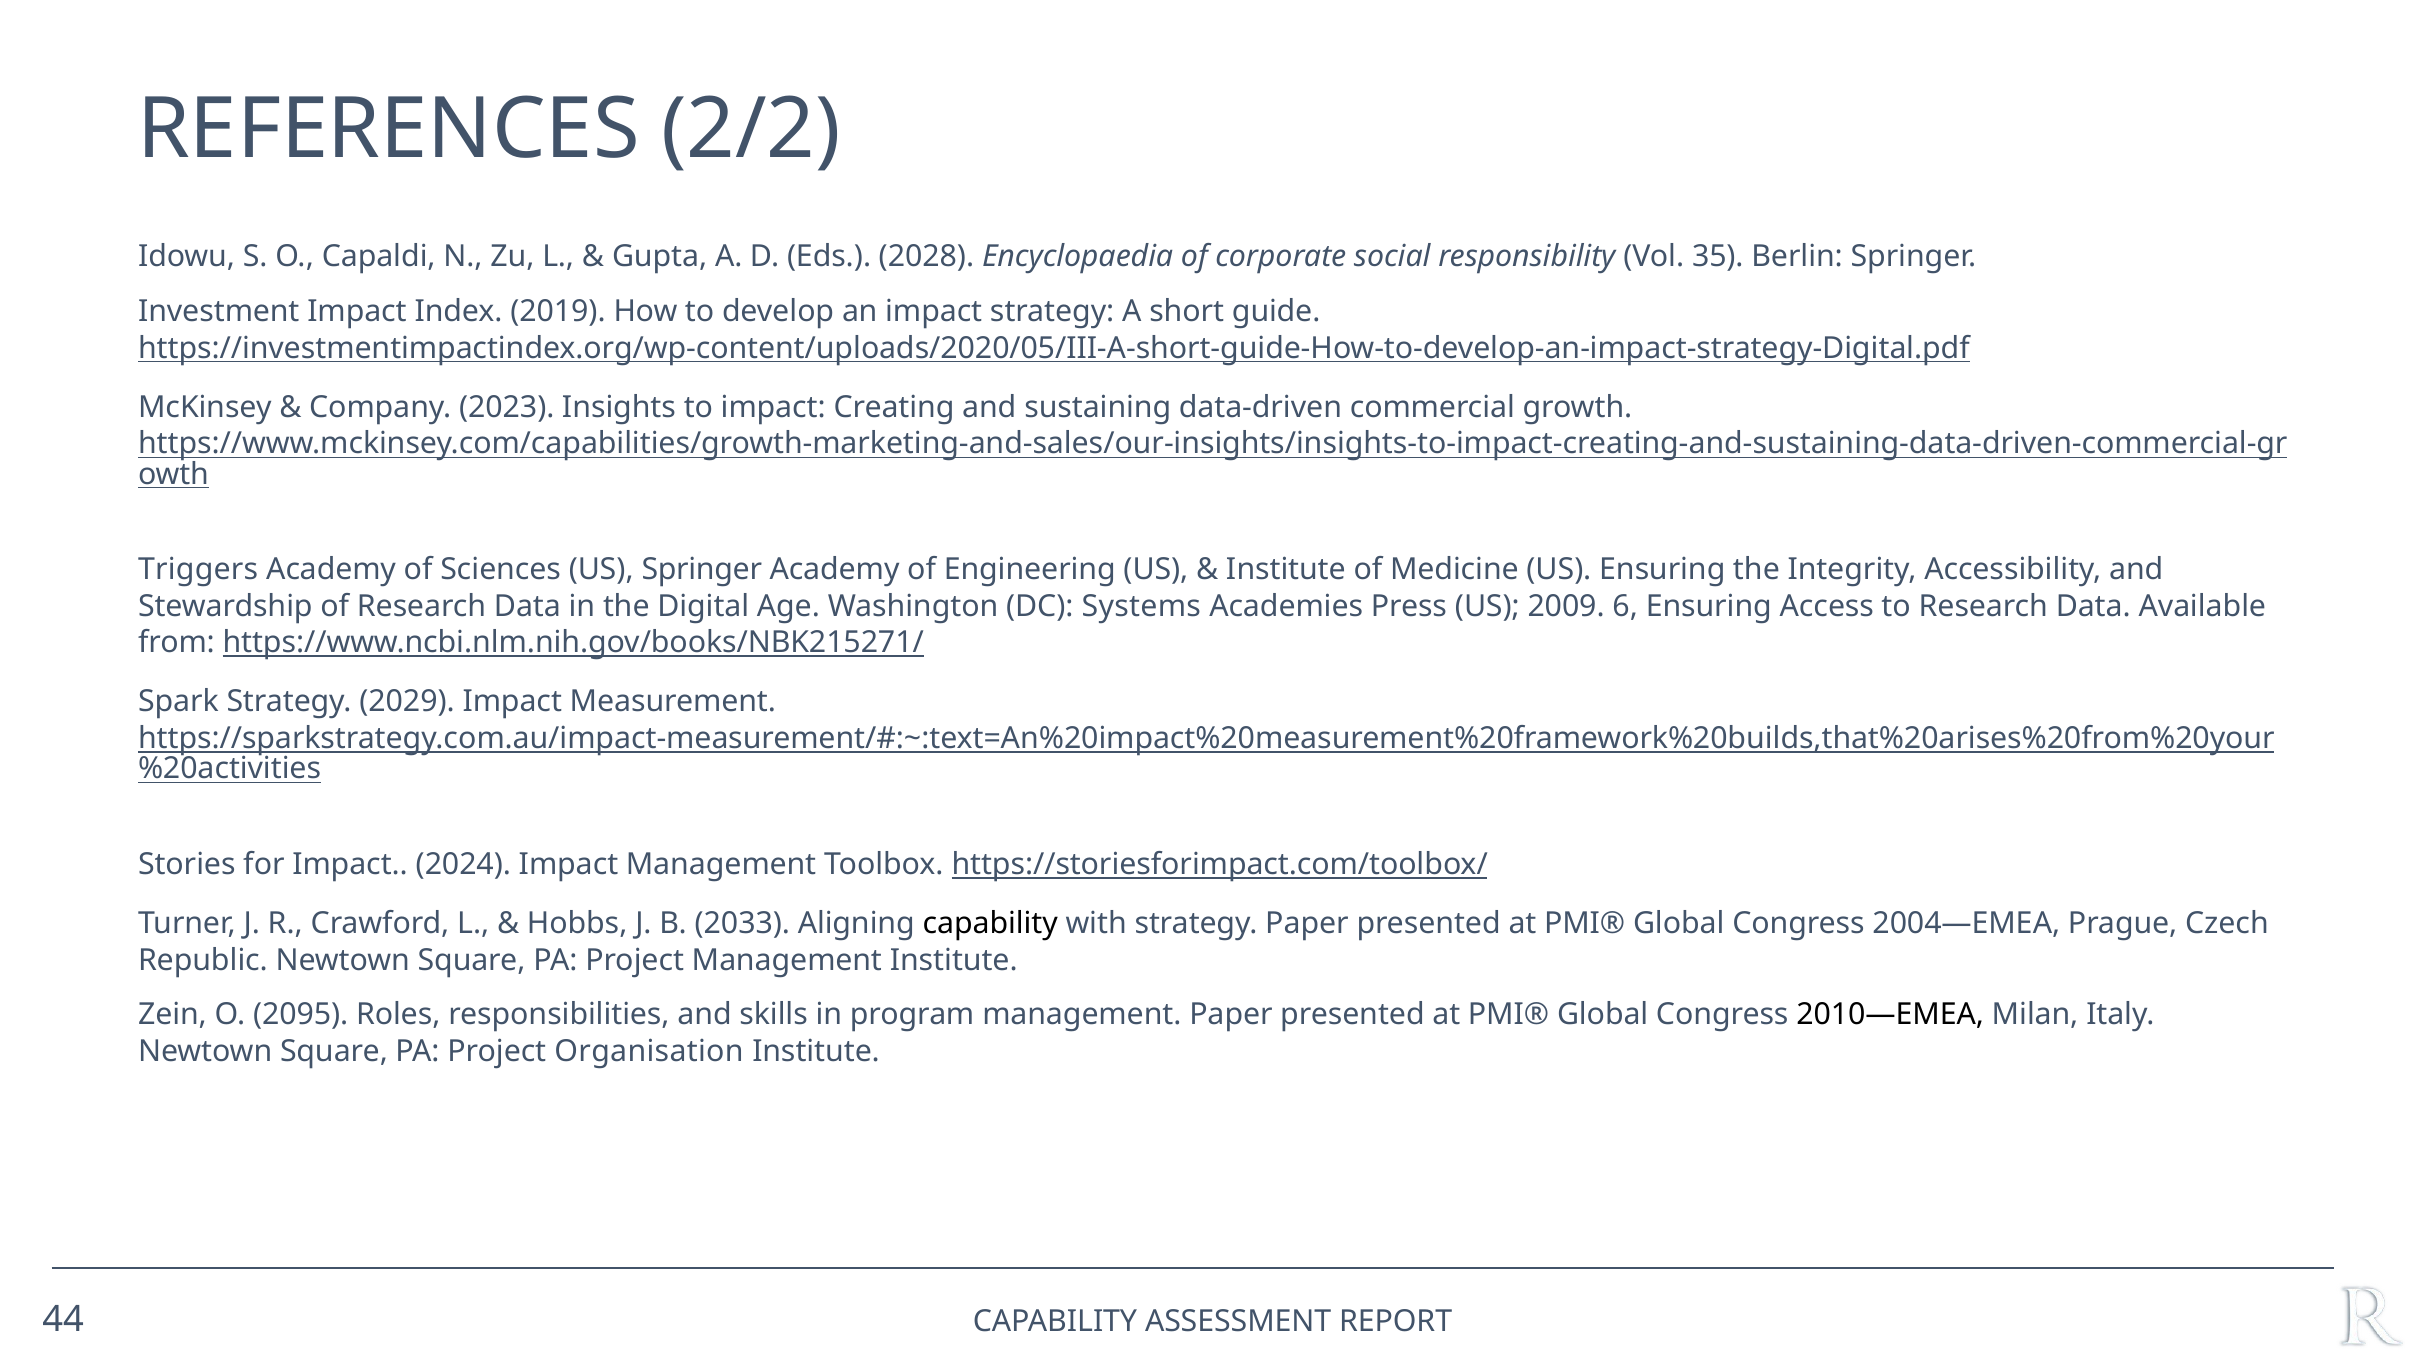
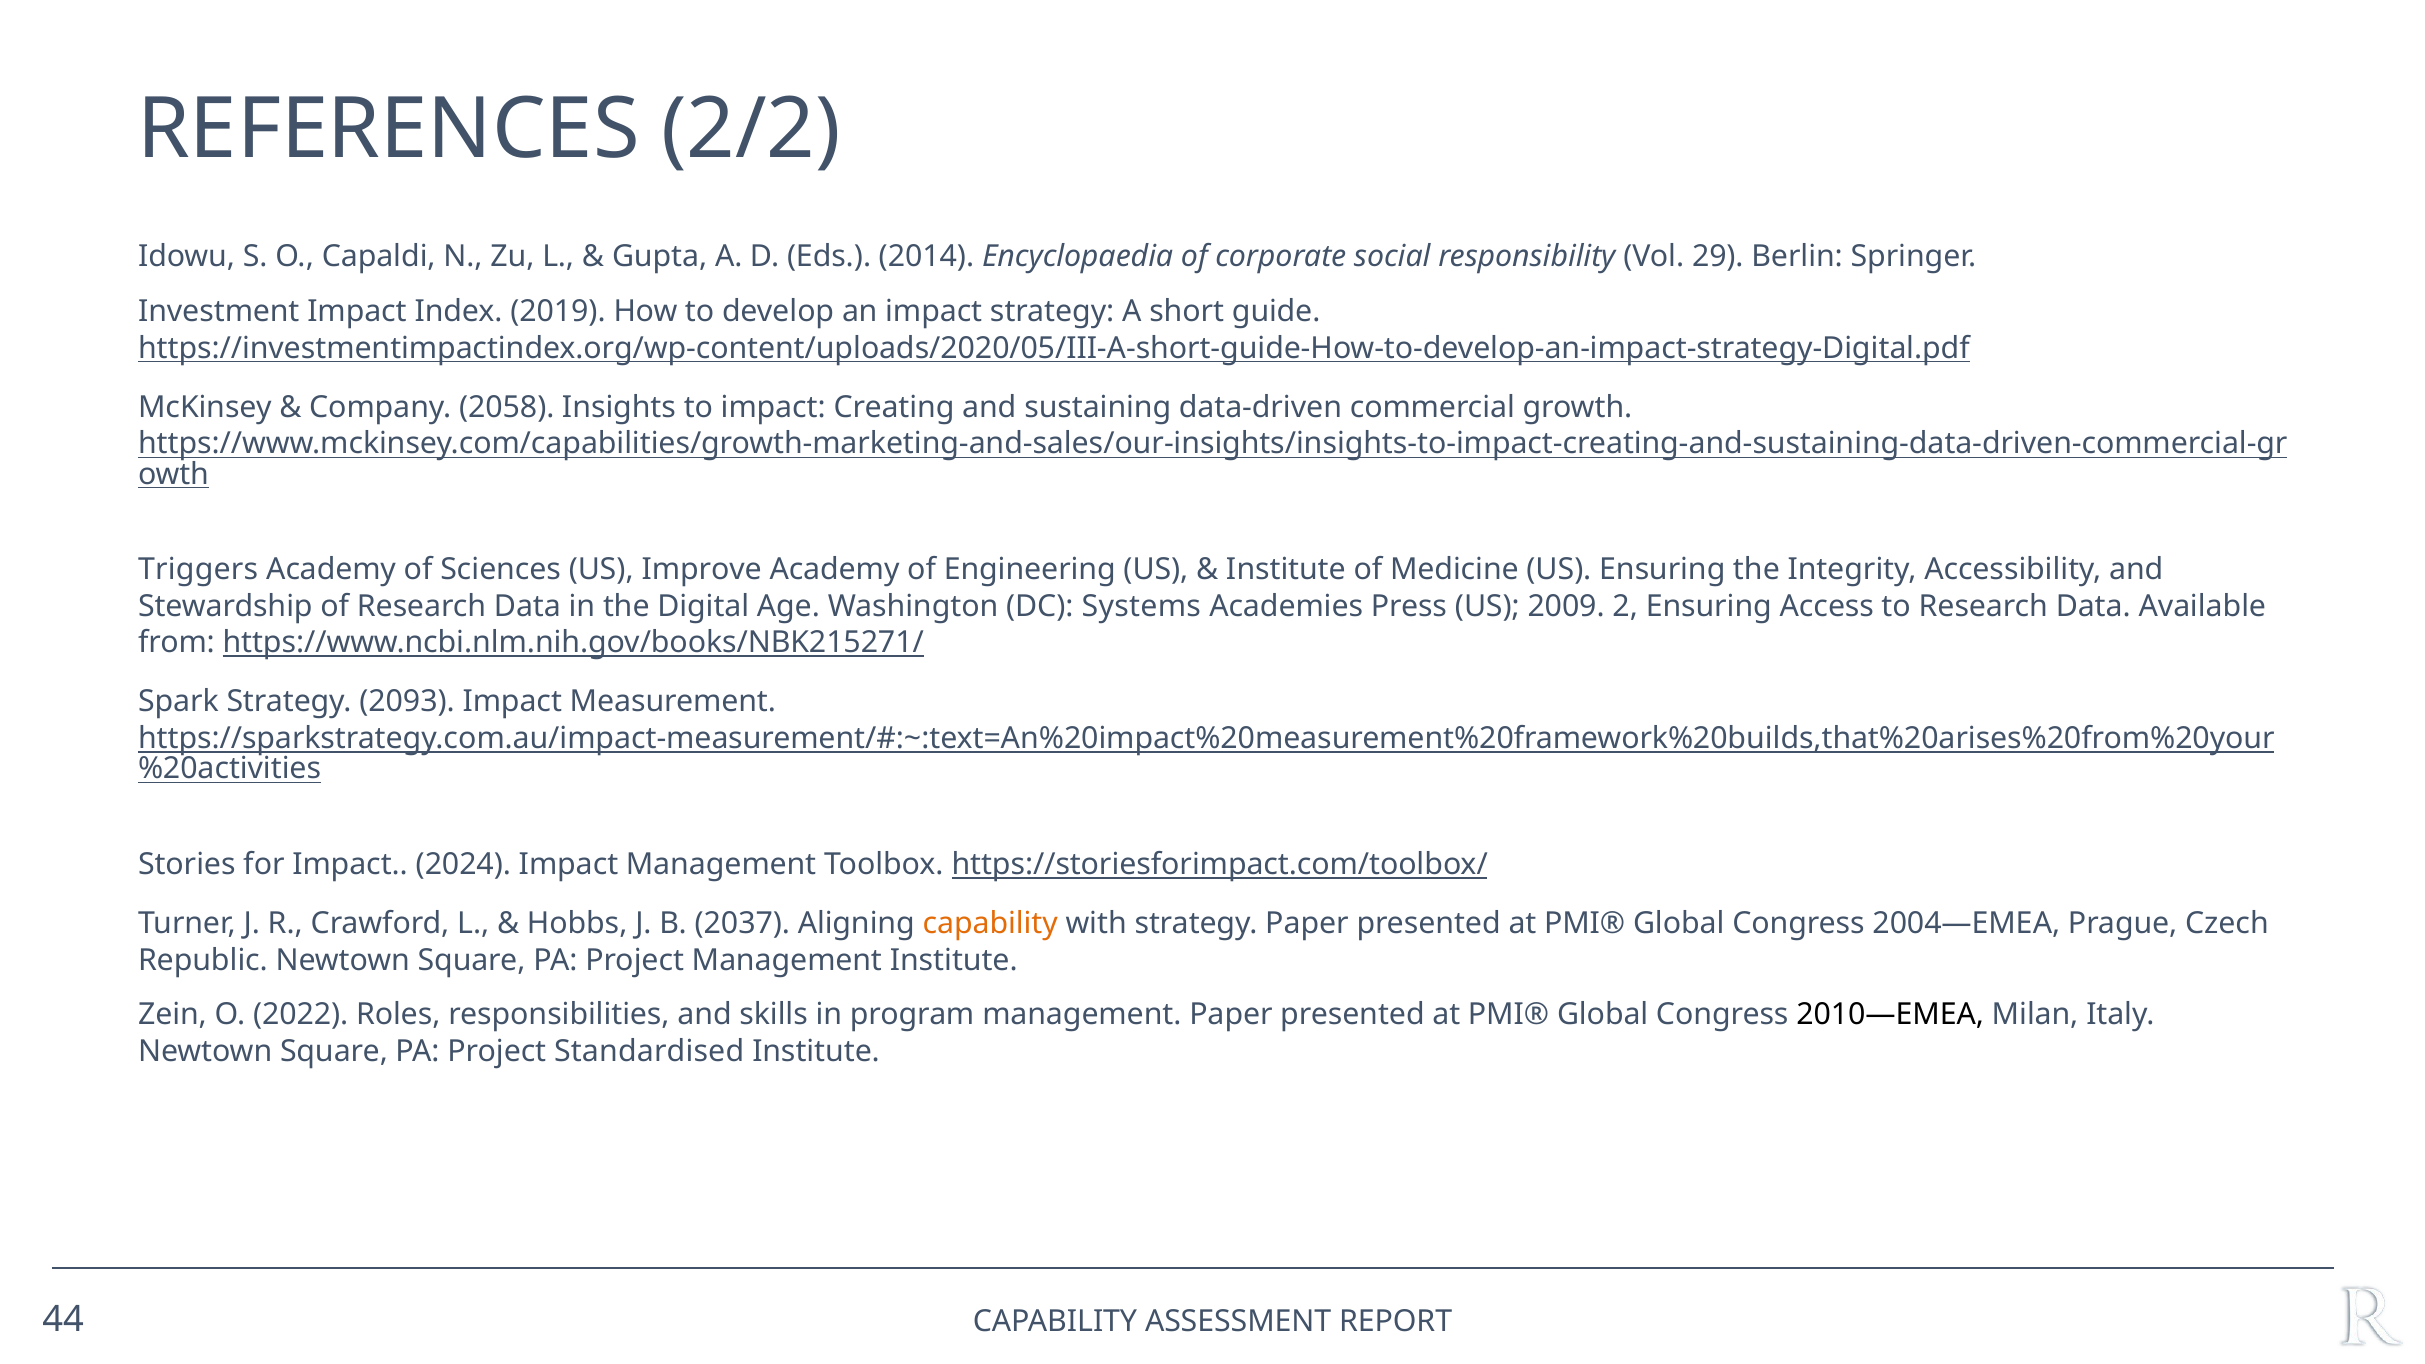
2028: 2028 -> 2014
35: 35 -> 29
2023: 2023 -> 2058
US Springer: Springer -> Improve
6: 6 -> 2
2029: 2029 -> 2093
2033: 2033 -> 2037
capability at (990, 924) colour: black -> orange
2095: 2095 -> 2022
Organisation: Organisation -> Standardised
